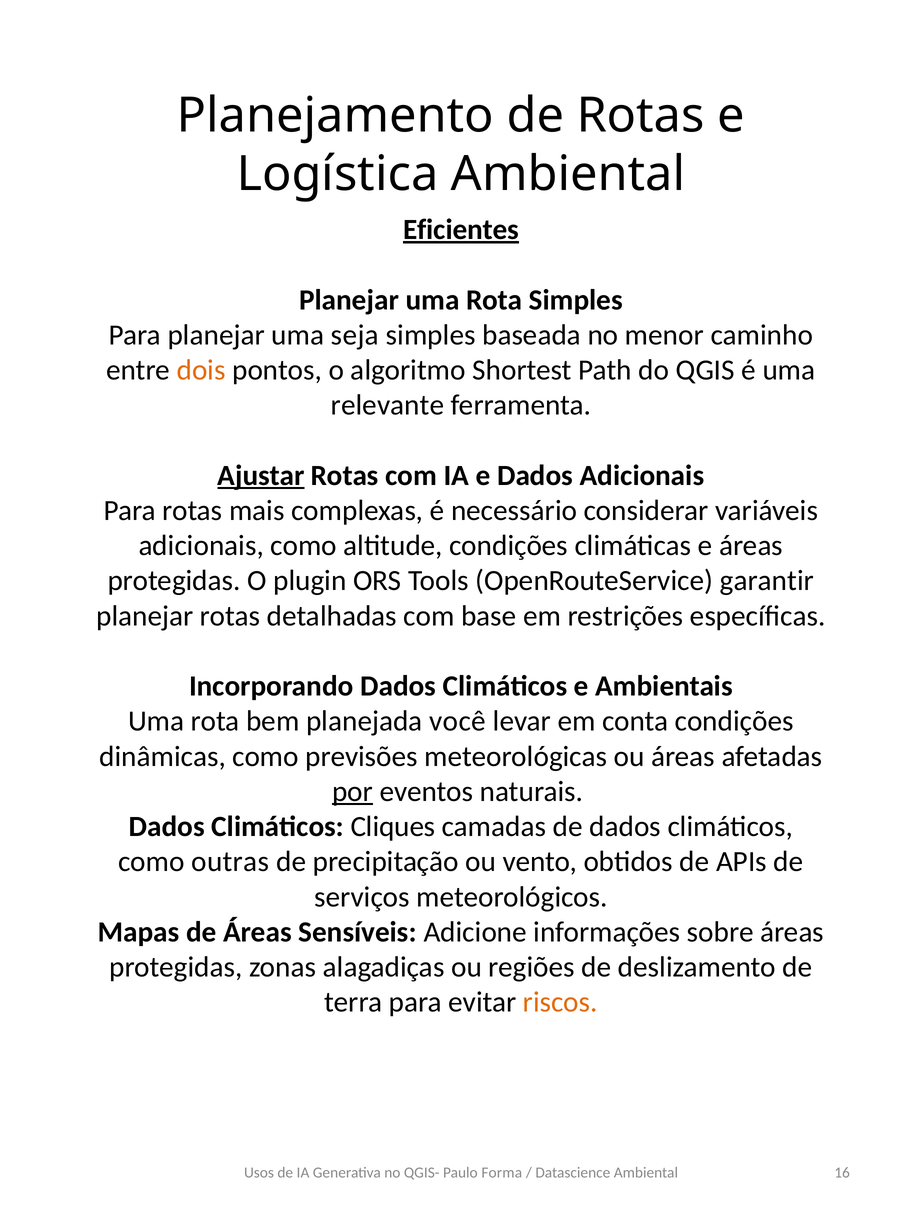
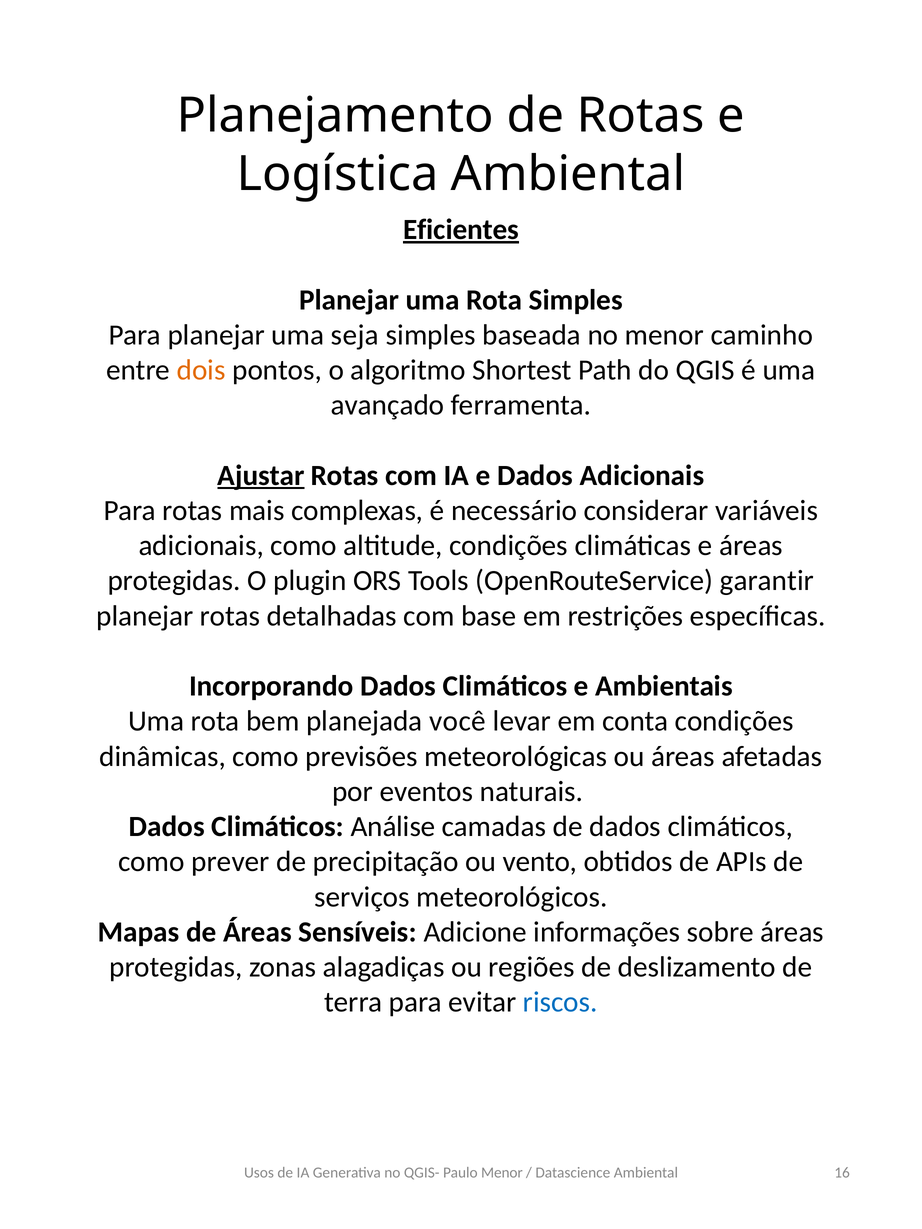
relevante: relevante -> avançado
por underline: present -> none
Cliques: Cliques -> Análise
outras: outras -> prever
riscos colour: orange -> blue
Paulo Forma: Forma -> Menor
